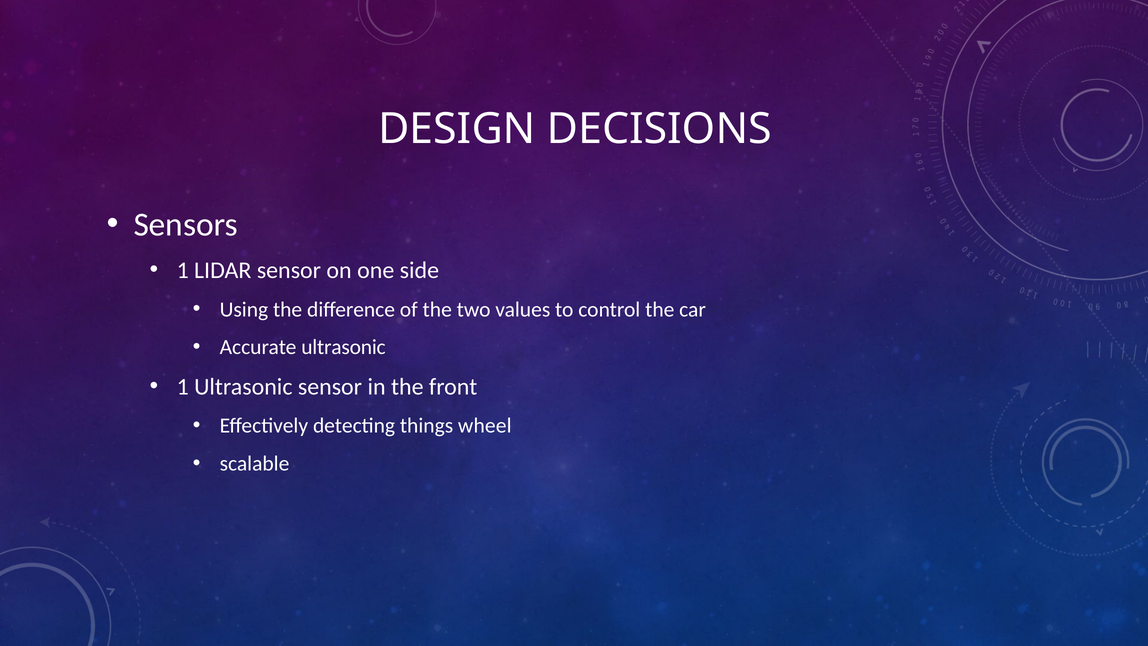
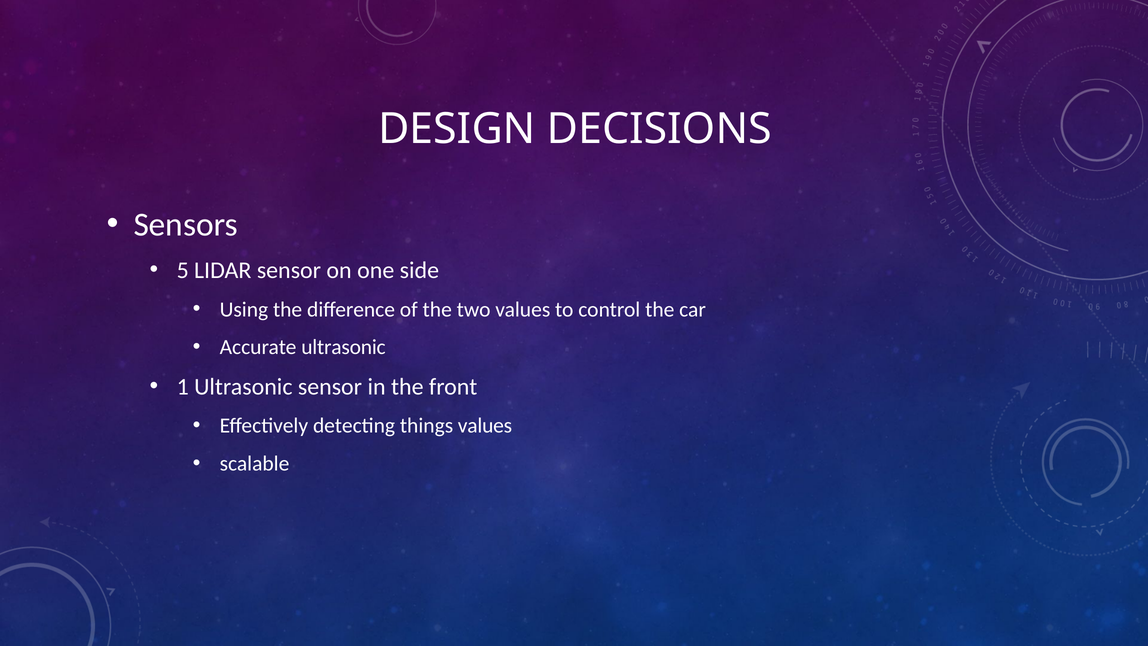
1 at (183, 270): 1 -> 5
things wheel: wheel -> values
